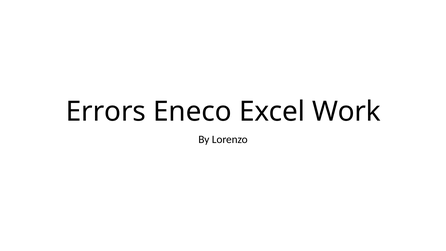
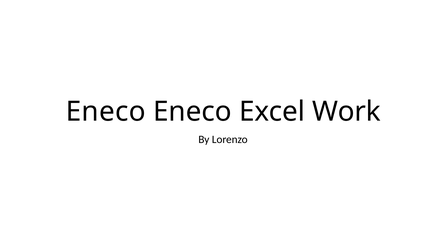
Errors at (106, 111): Errors -> Eneco
